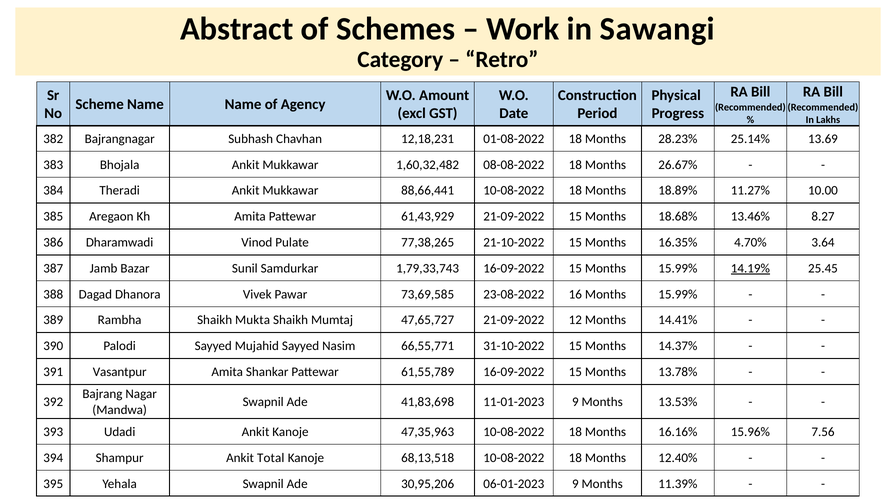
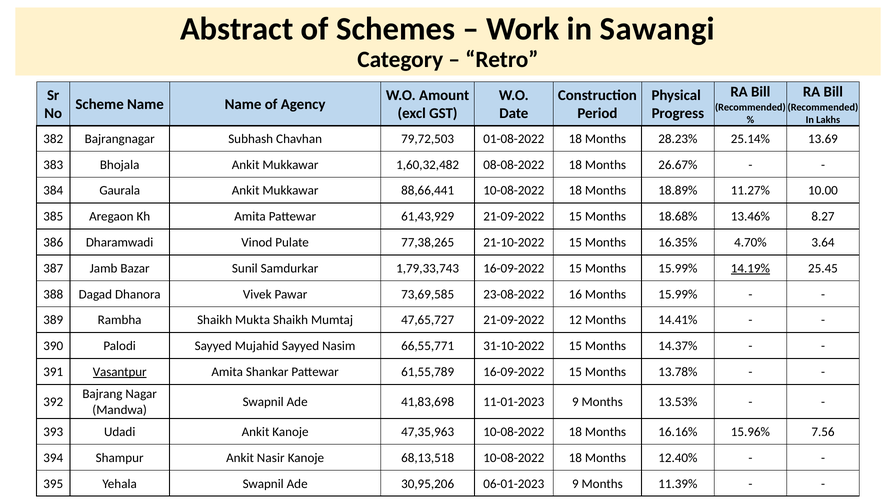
12,18,231: 12,18,231 -> 79,72,503
Theradi: Theradi -> Gaurala
Vasantpur underline: none -> present
Total: Total -> Nasir
